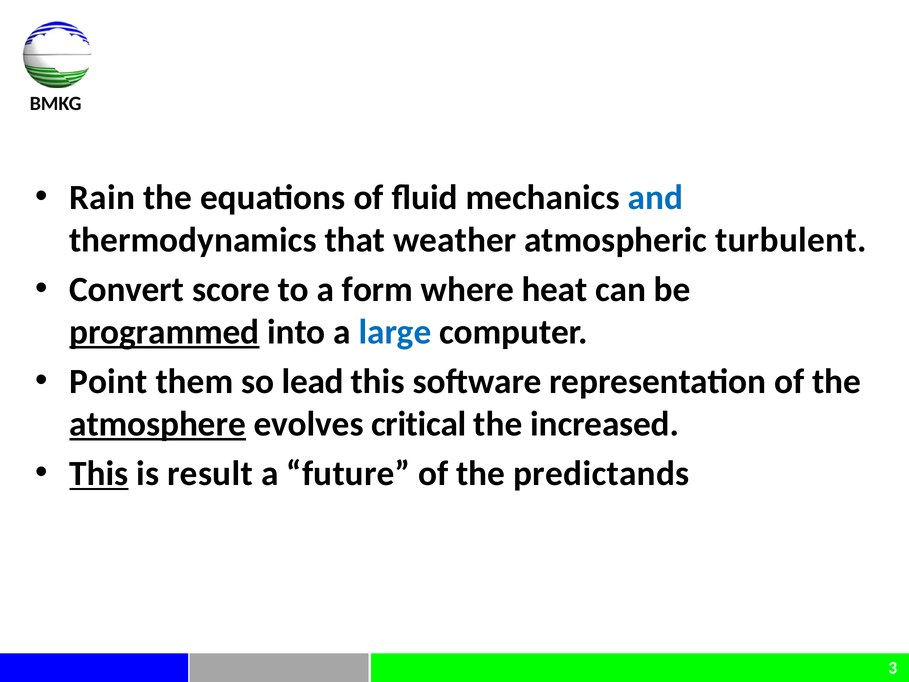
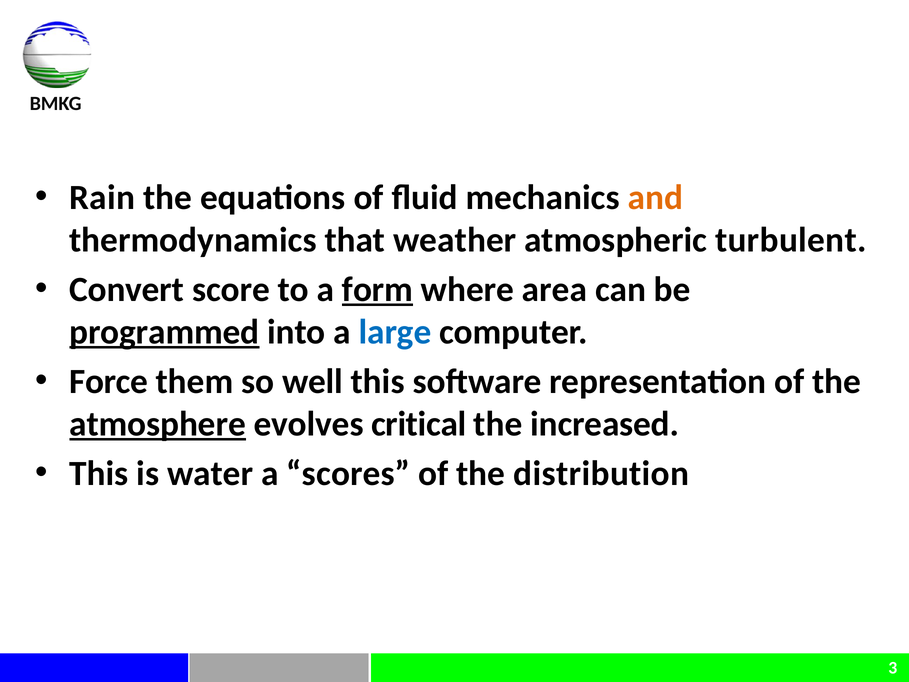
and colour: blue -> orange
form underline: none -> present
heat: heat -> area
Point: Point -> Force
lead: lead -> well
This at (99, 473) underline: present -> none
result: result -> water
future: future -> scores
predictands: predictands -> distribution
